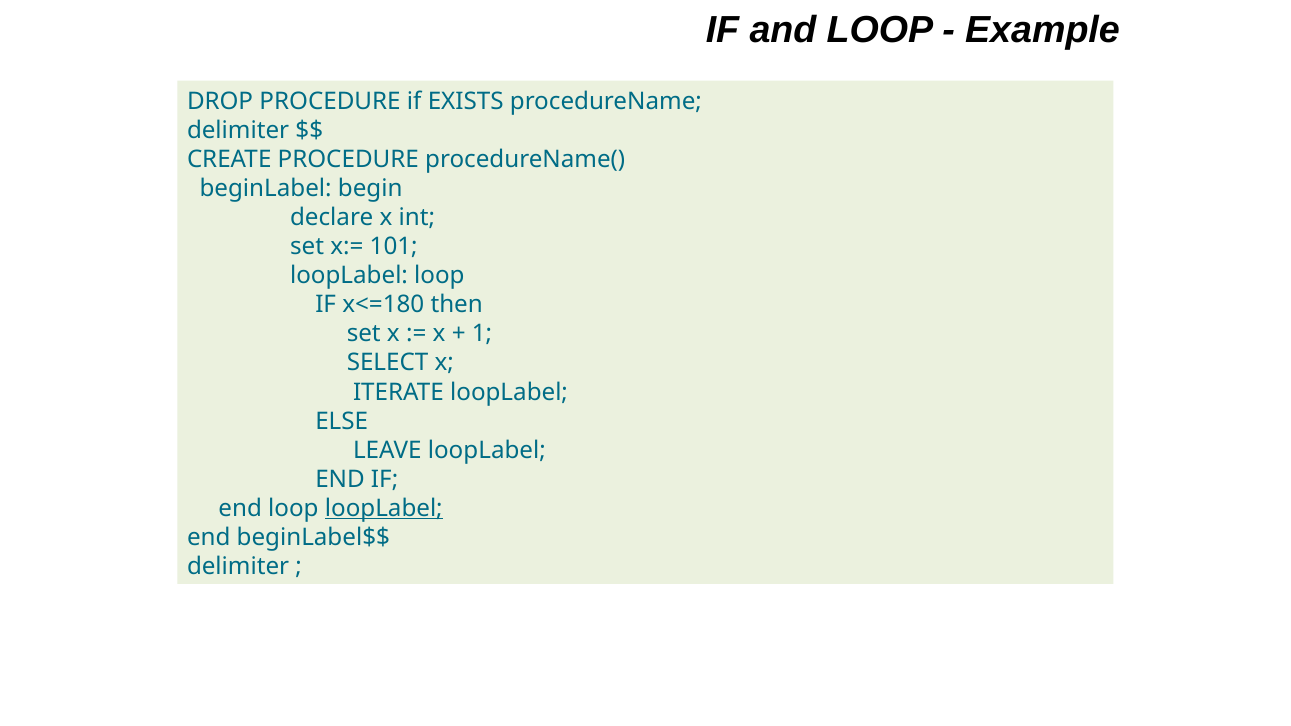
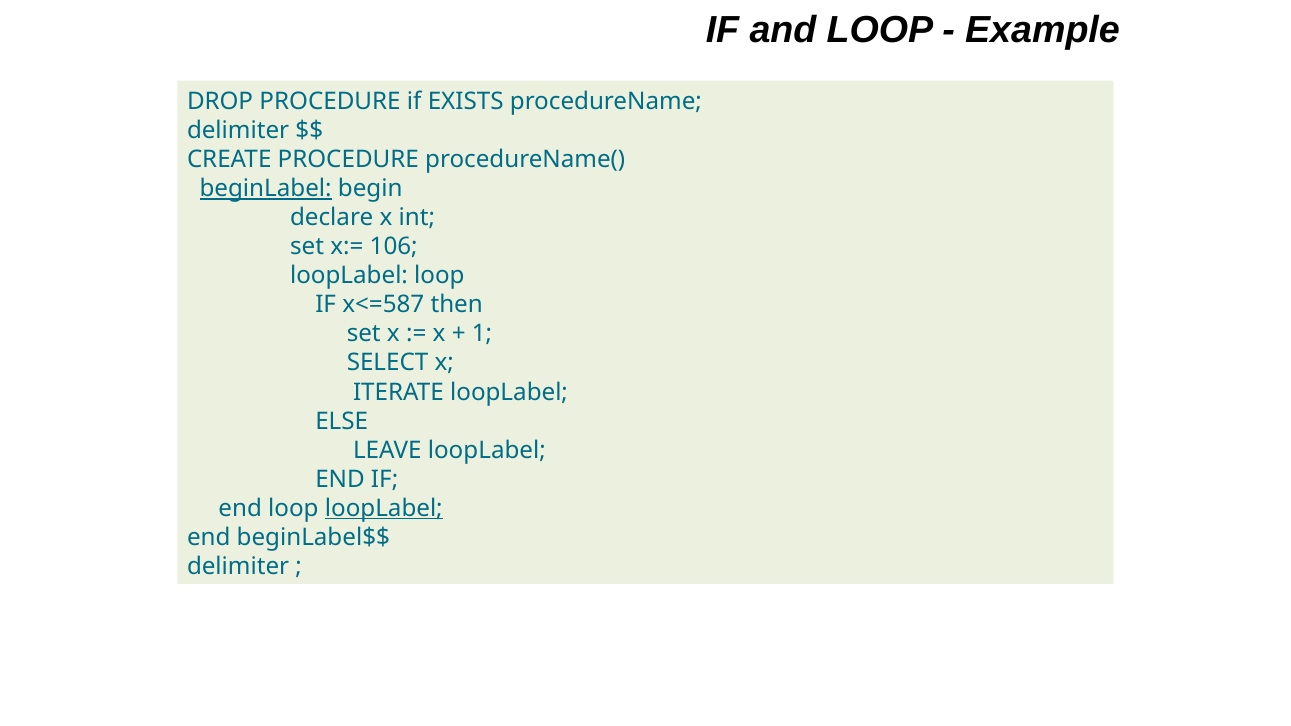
beginLabel underline: none -> present
101: 101 -> 106
x<=180: x<=180 -> x<=587
